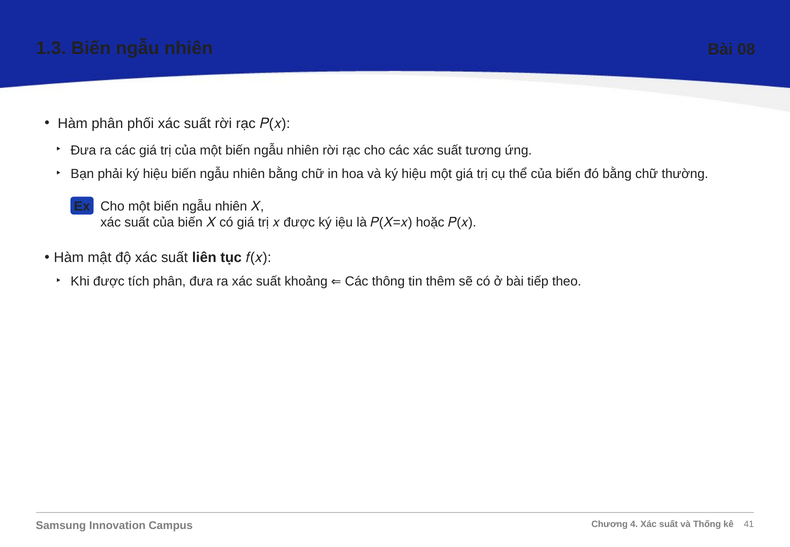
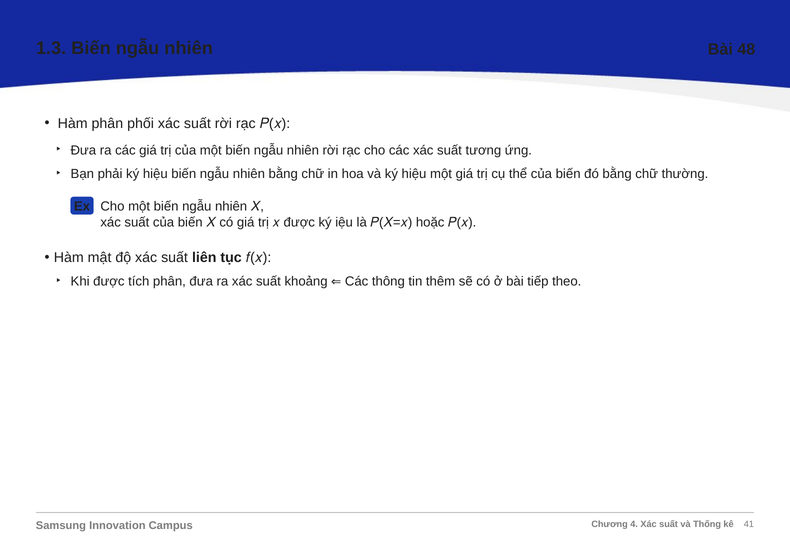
08: 08 -> 48
